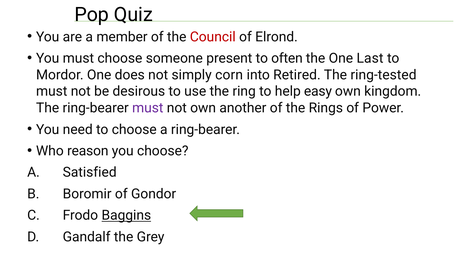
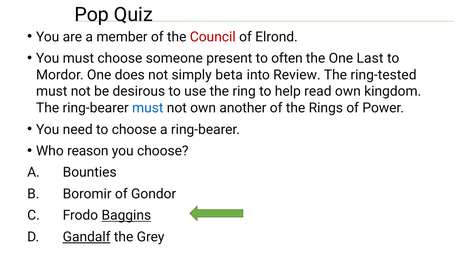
corn: corn -> beta
Retired: Retired -> Review
easy: easy -> read
must at (148, 108) colour: purple -> blue
Satisfied: Satisfied -> Bounties
Gandalf underline: none -> present
